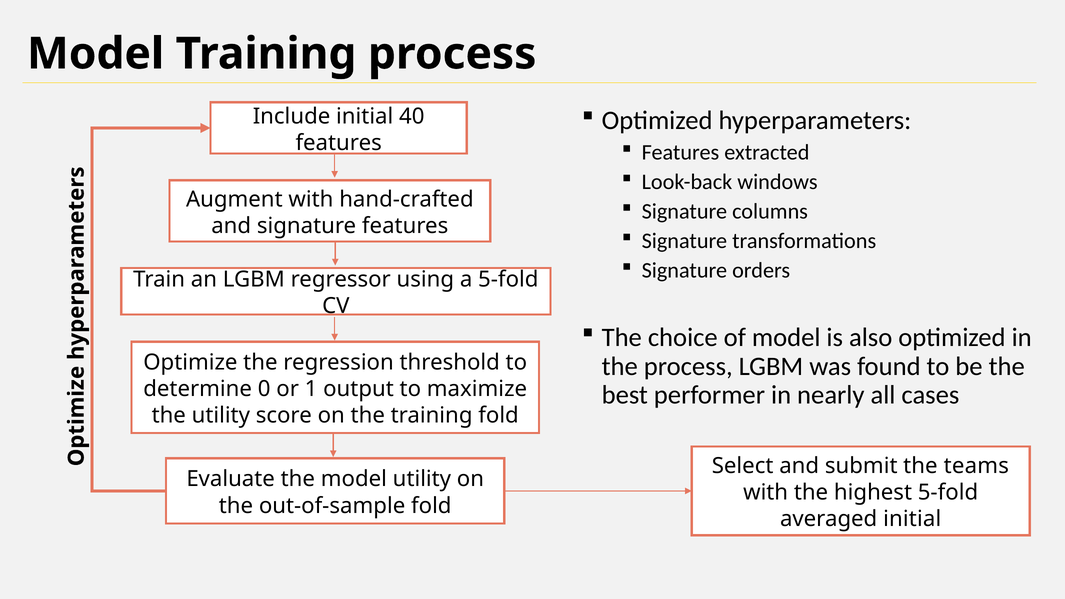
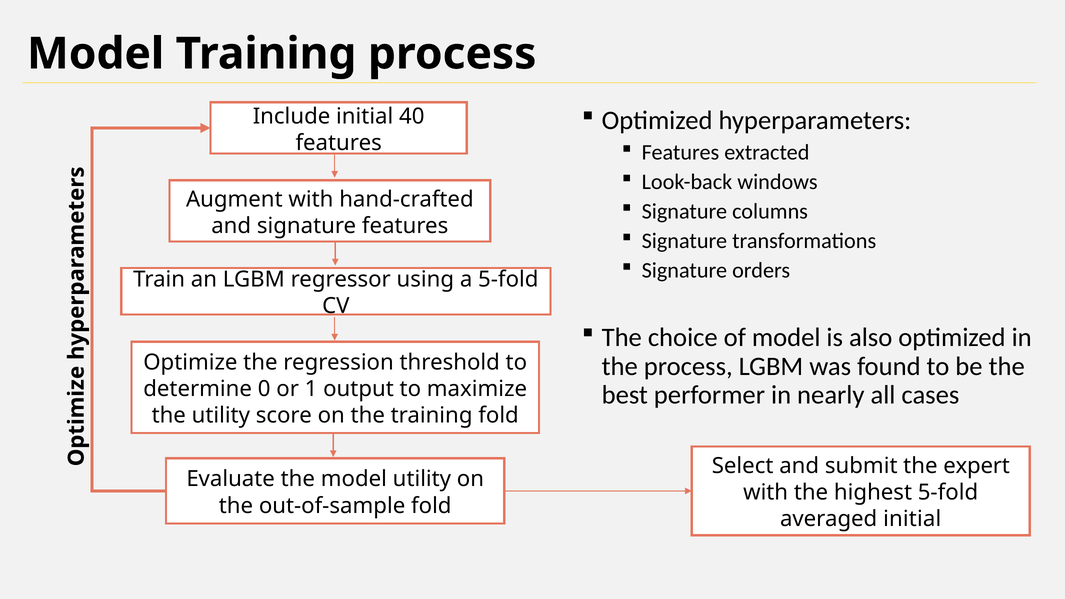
teams: teams -> expert
